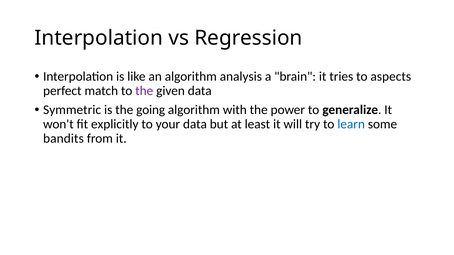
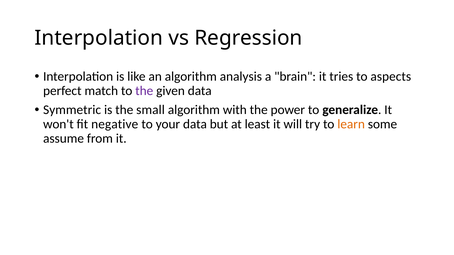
going: going -> small
explicitly: explicitly -> negative
learn colour: blue -> orange
bandits: bandits -> assume
